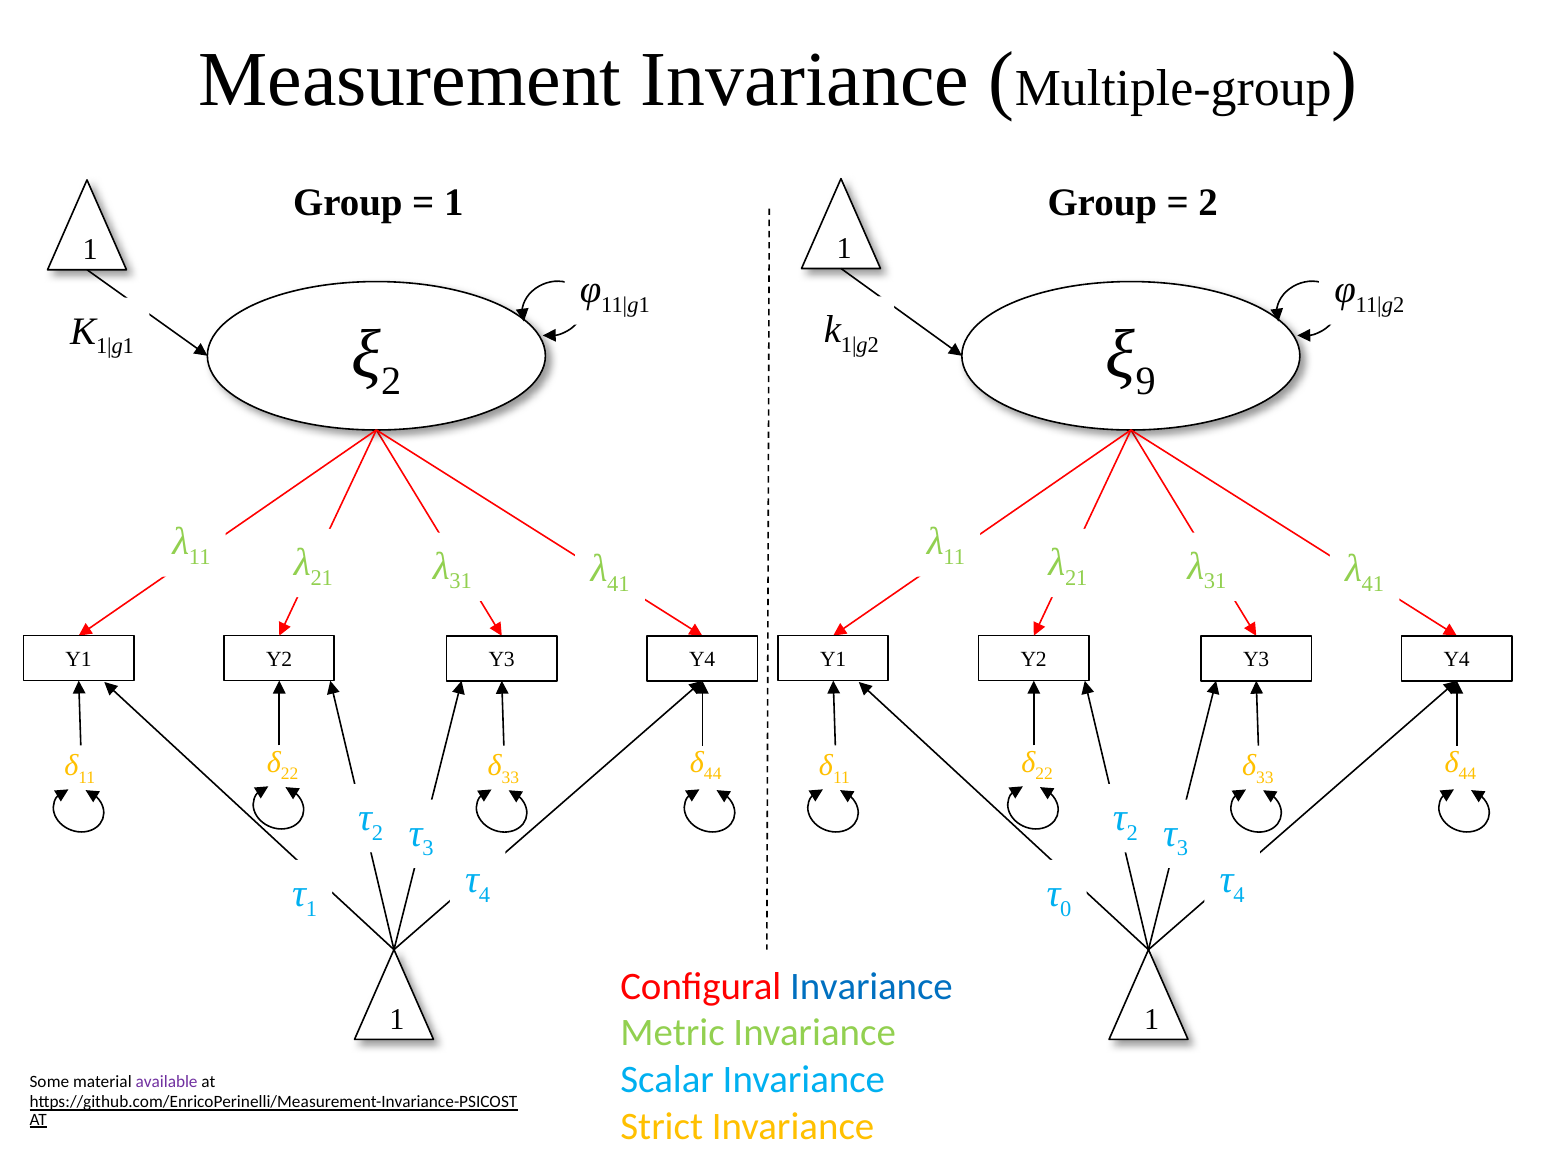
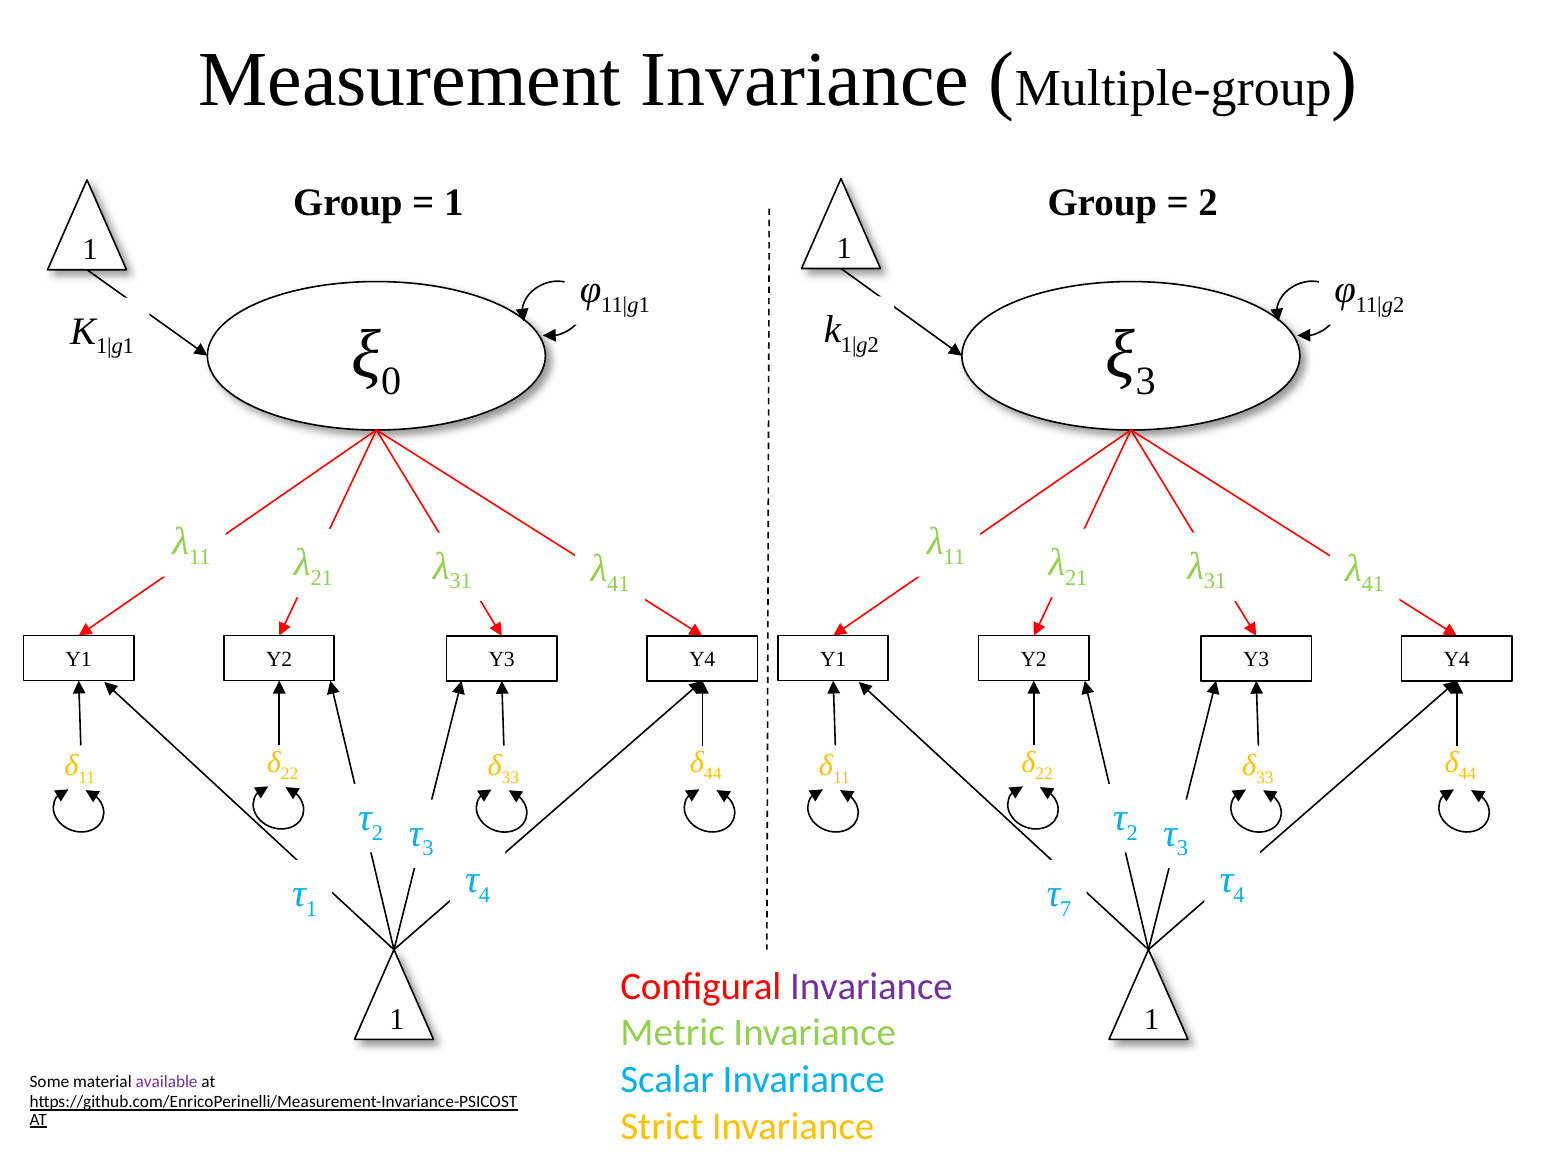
2 at (391, 382): 2 -> 0
9 at (1146, 382): 9 -> 3
0: 0 -> 7
Invariance at (871, 986) colour: blue -> purple
